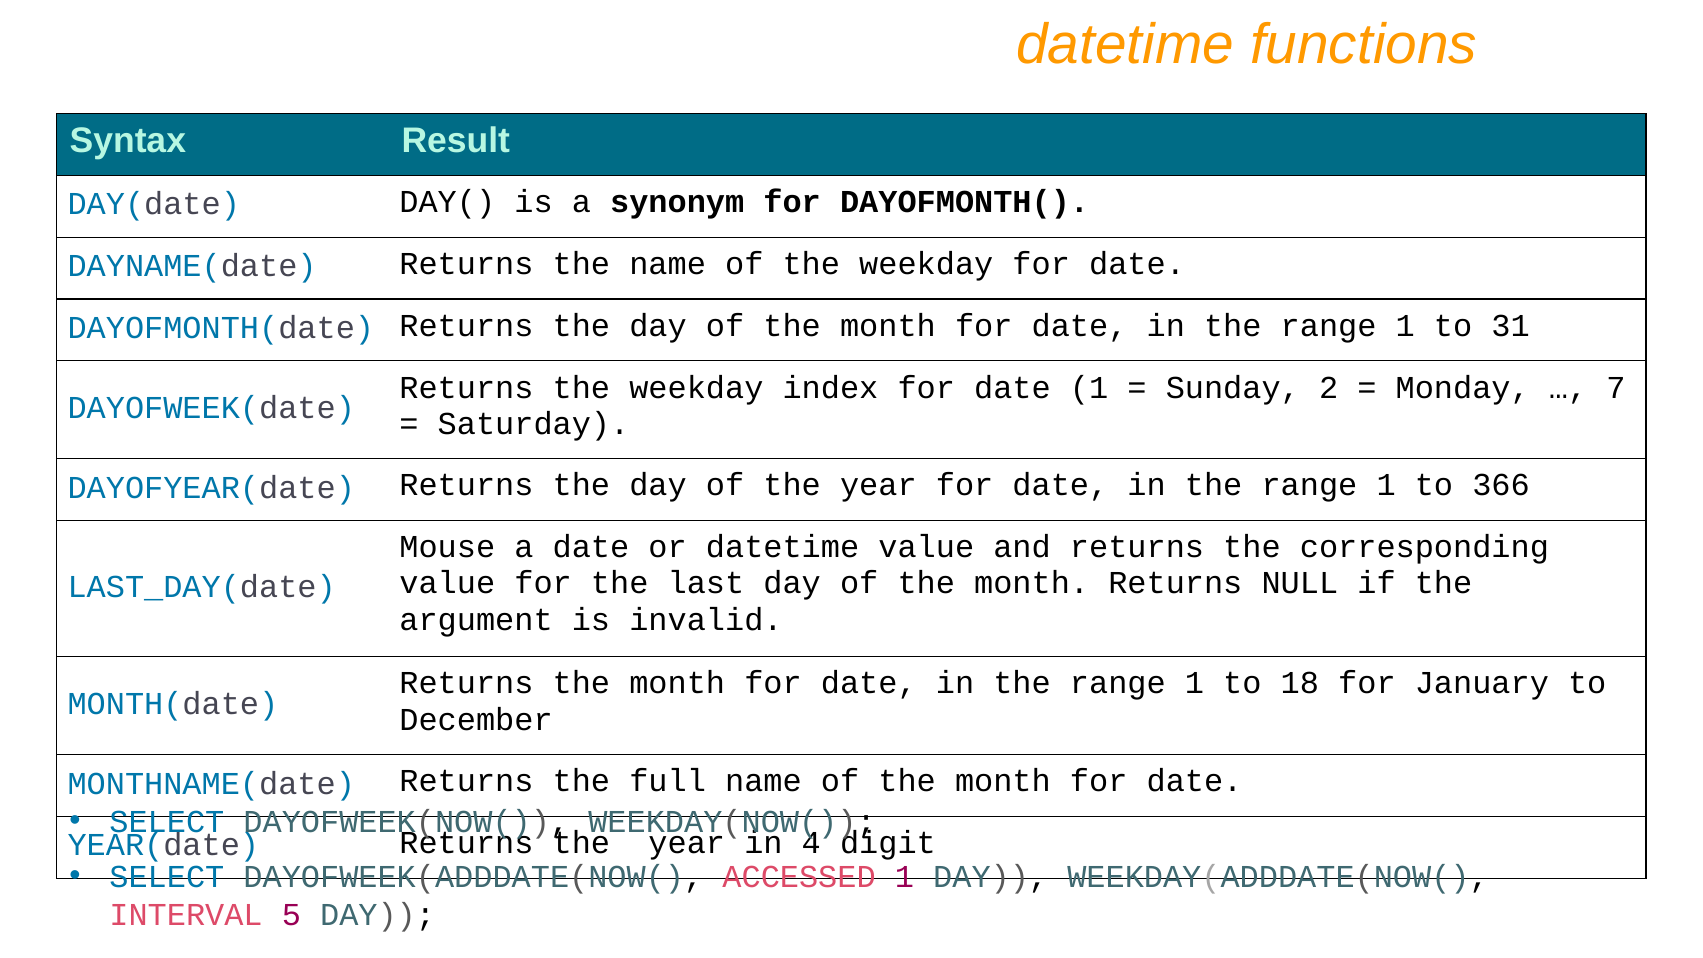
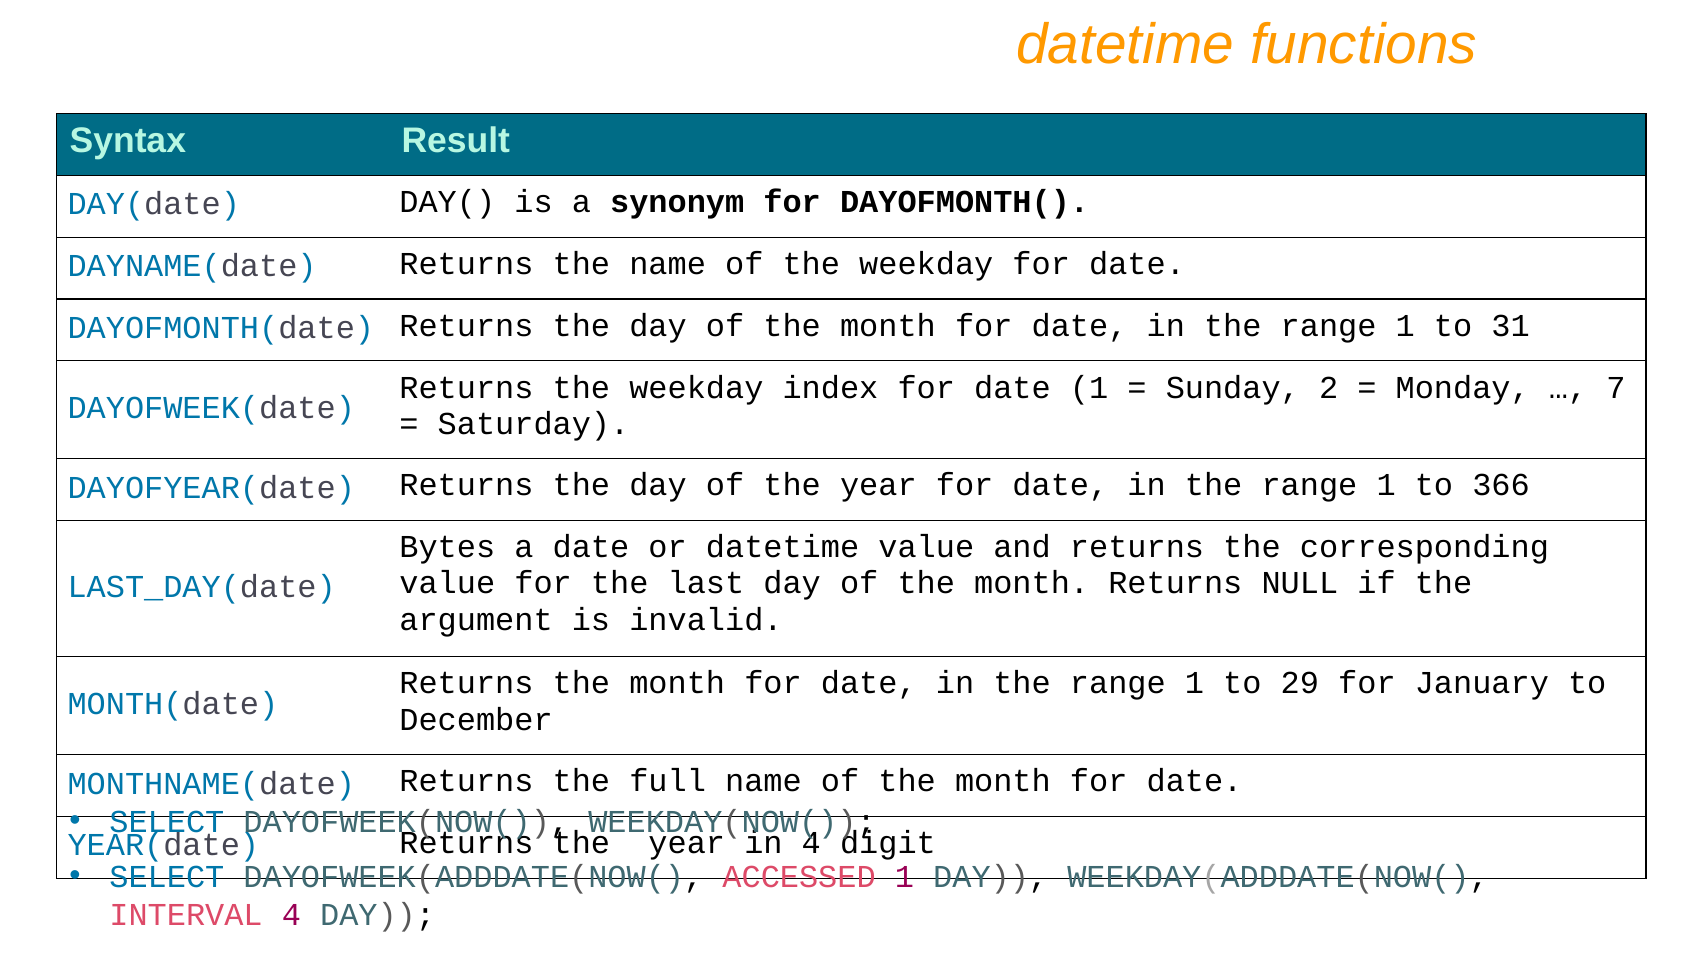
Mouse: Mouse -> Bytes
18: 18 -> 29
INTERVAL 5: 5 -> 4
